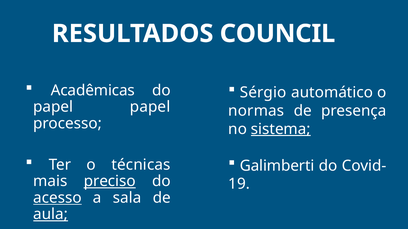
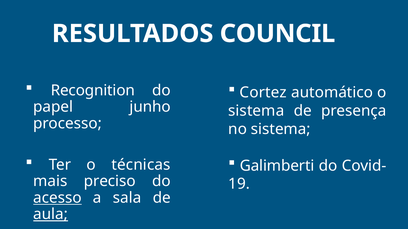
Acadêmicas: Acadêmicas -> Recognition
Sérgio: Sérgio -> Cortez
papel papel: papel -> junho
normas at (256, 111): normas -> sistema
sistema at (281, 129) underline: present -> none
preciso underline: present -> none
